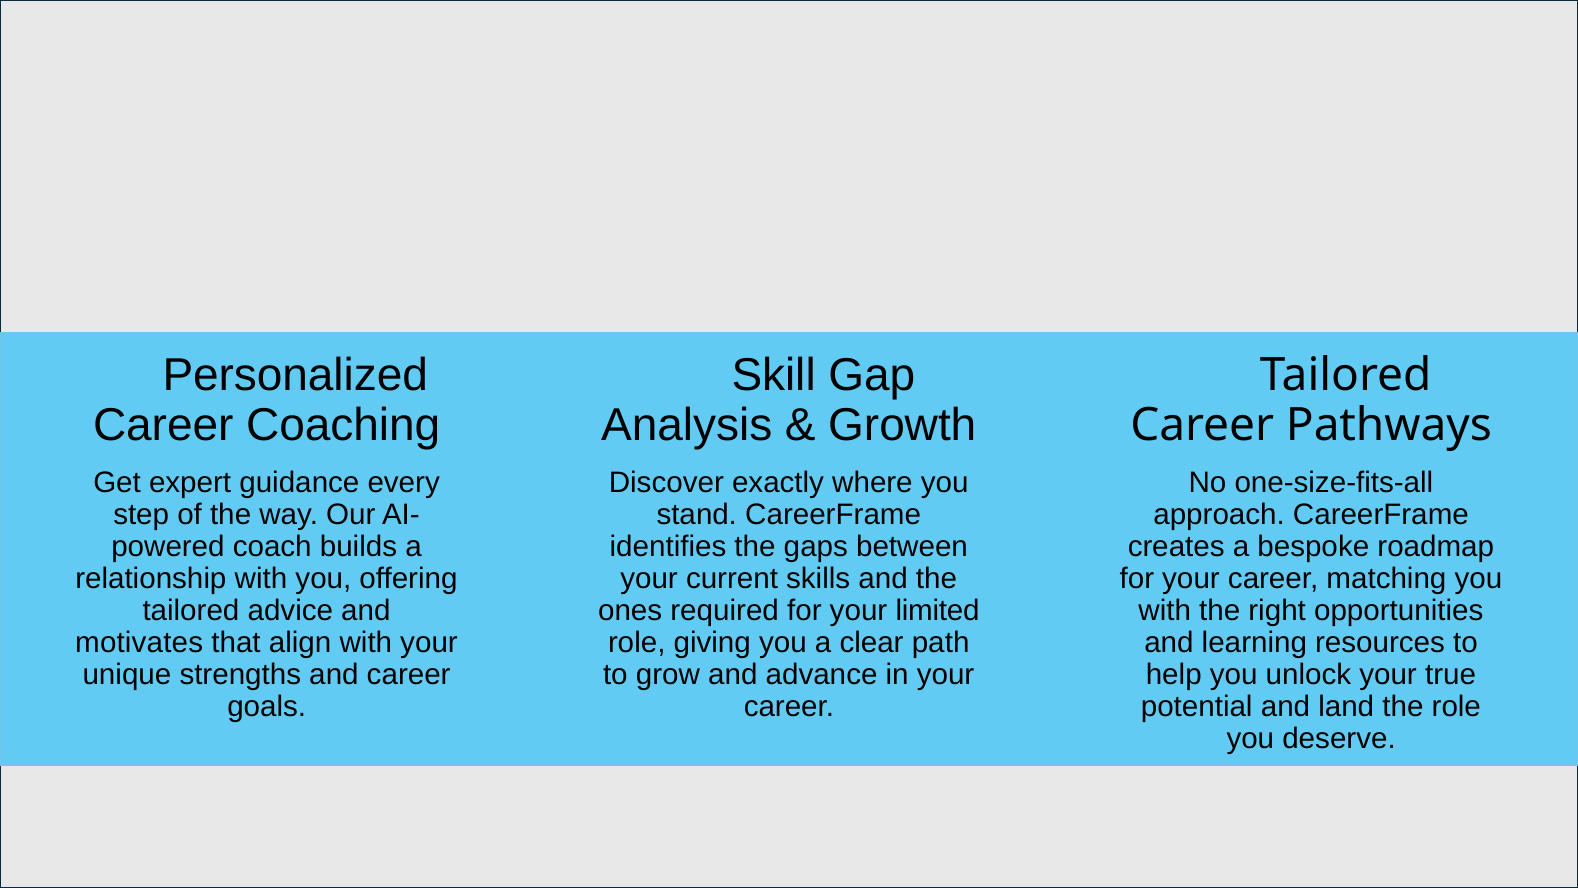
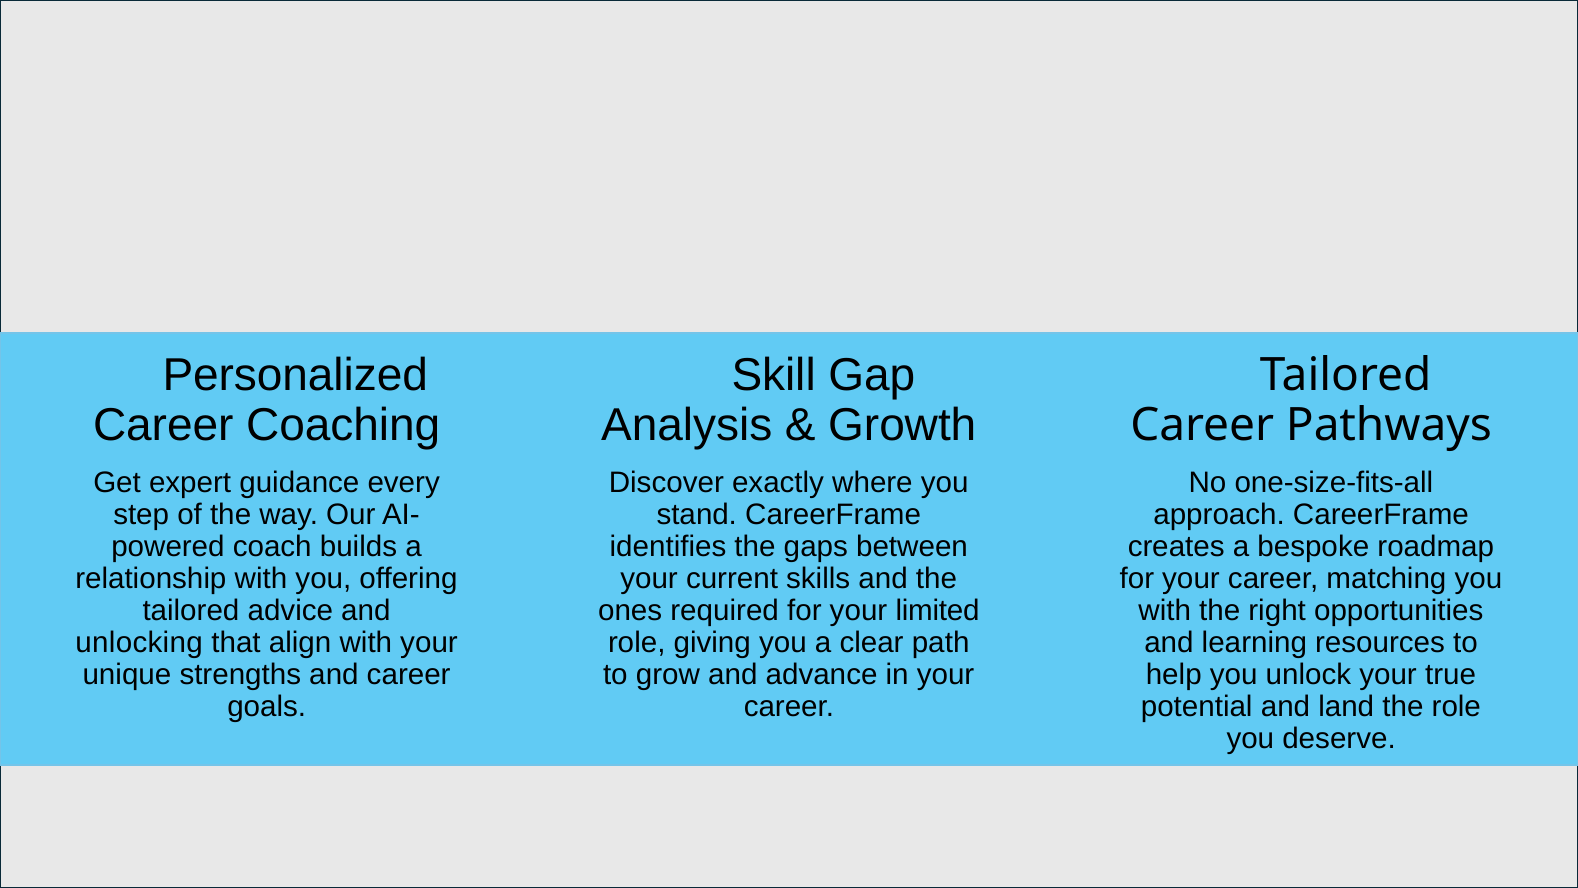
motivates: motivates -> unlocking
